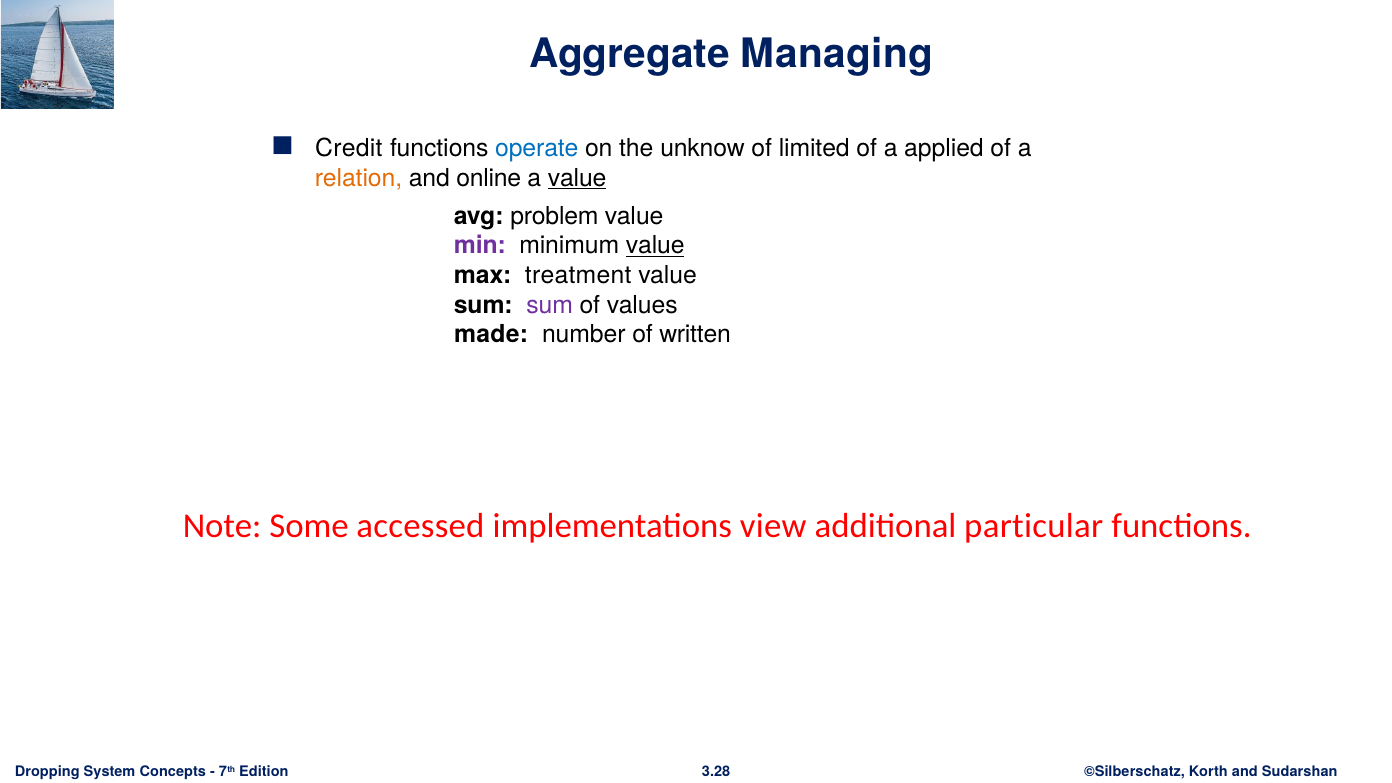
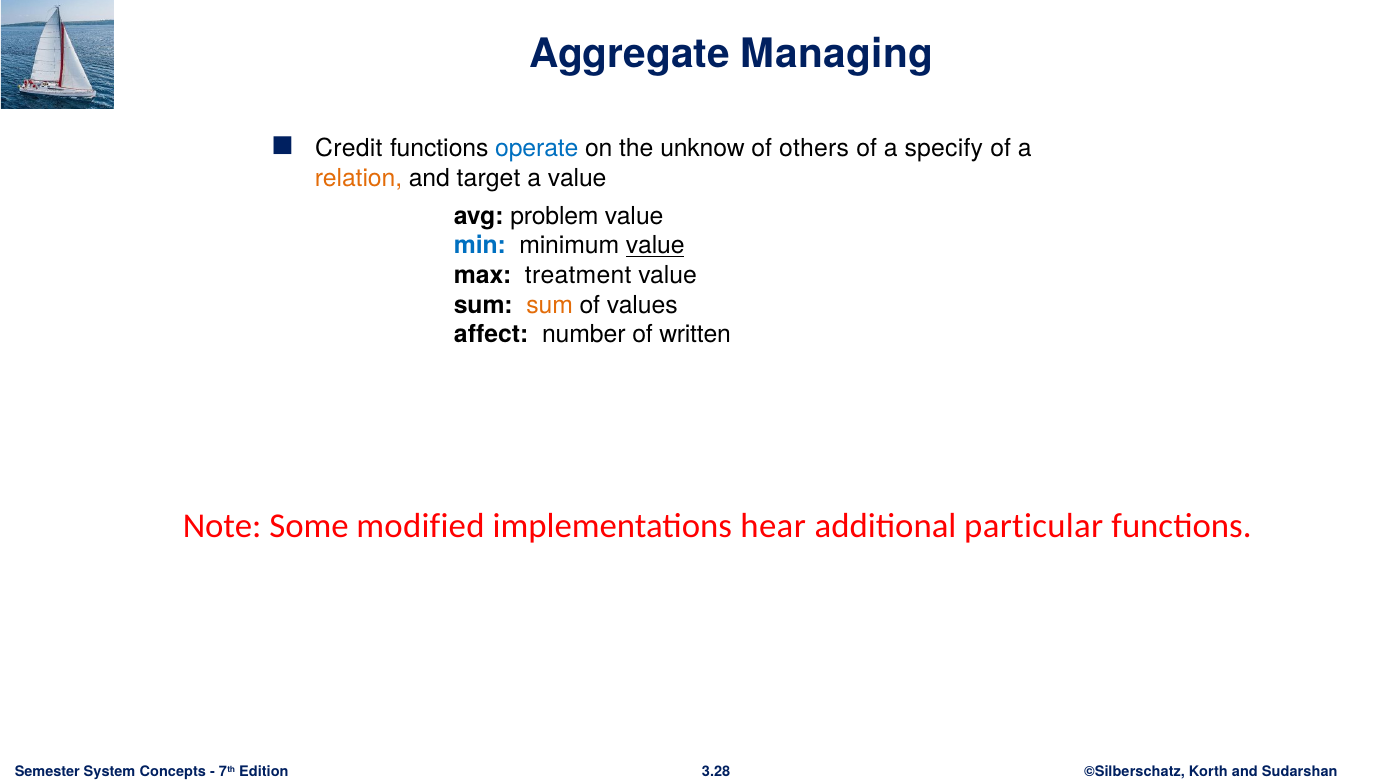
limited: limited -> others
applied: applied -> specify
online: online -> target
value at (577, 178) underline: present -> none
min colour: purple -> blue
sum at (550, 305) colour: purple -> orange
made: made -> affect
accessed: accessed -> modified
view: view -> hear
Dropping: Dropping -> Semester
